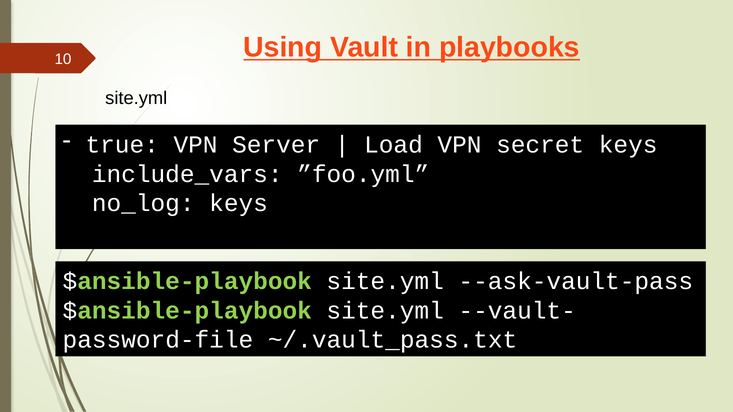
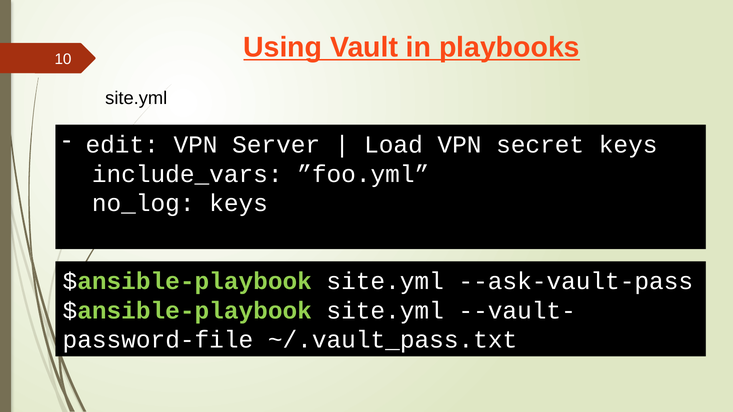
true: true -> edit
